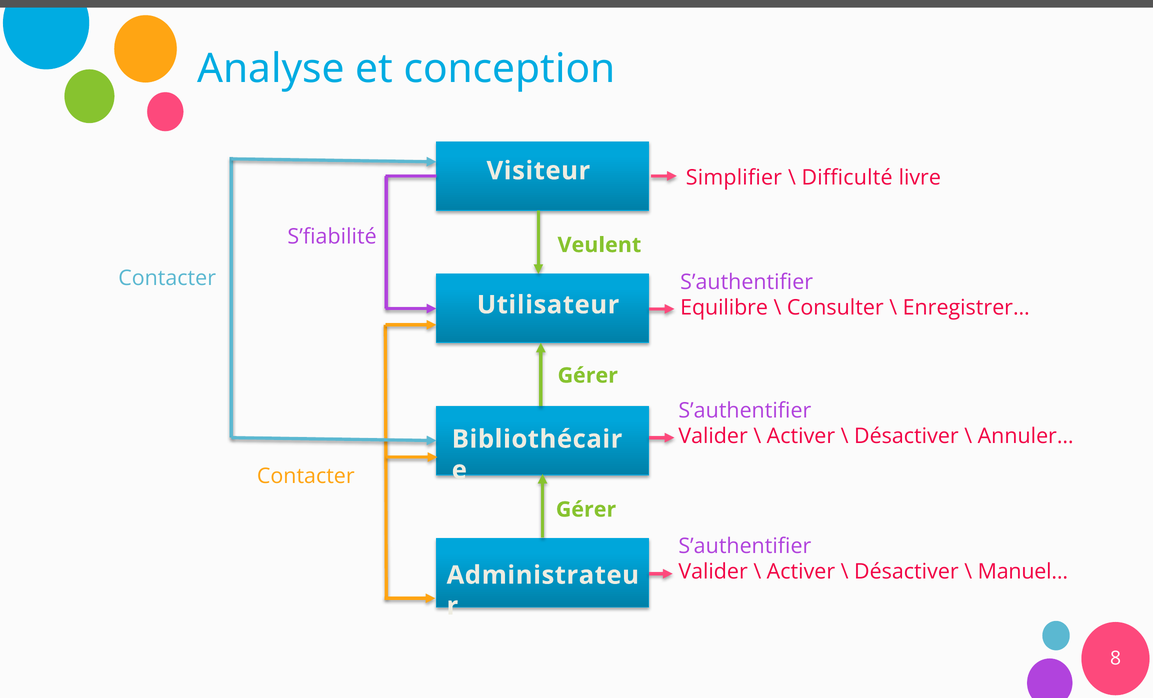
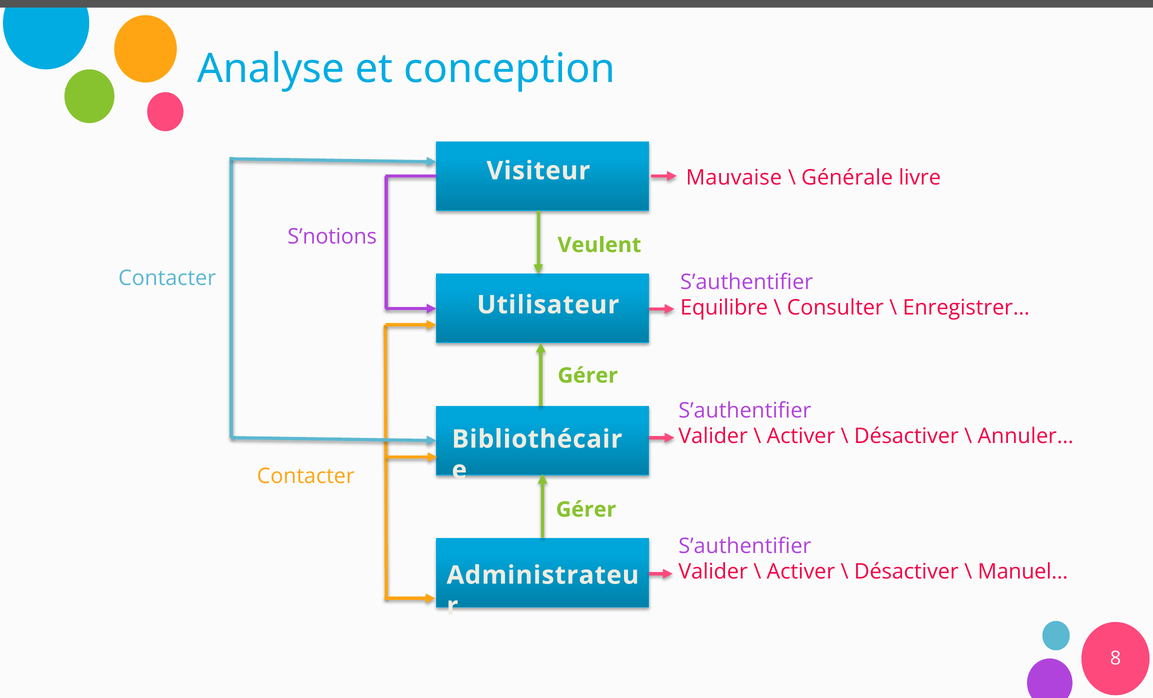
Simplifier: Simplifier -> Mauvaise
Difficulté: Difficulté -> Générale
S’fiabilité: S’fiabilité -> S’notions
